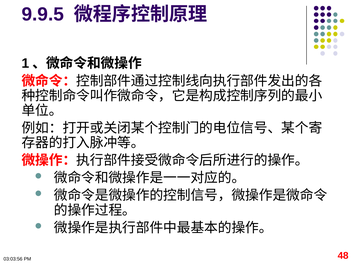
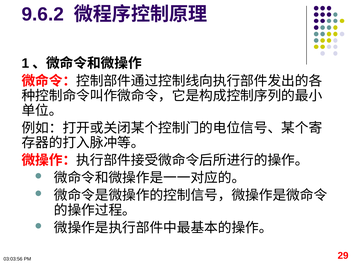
9.9.5: 9.9.5 -> 9.6.2
48: 48 -> 29
